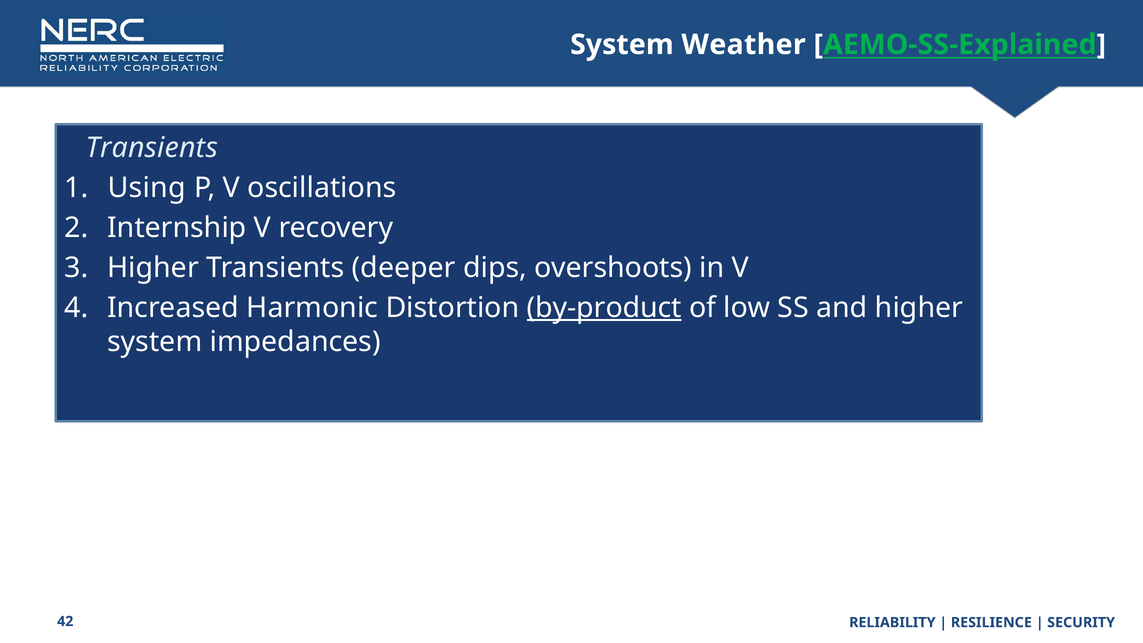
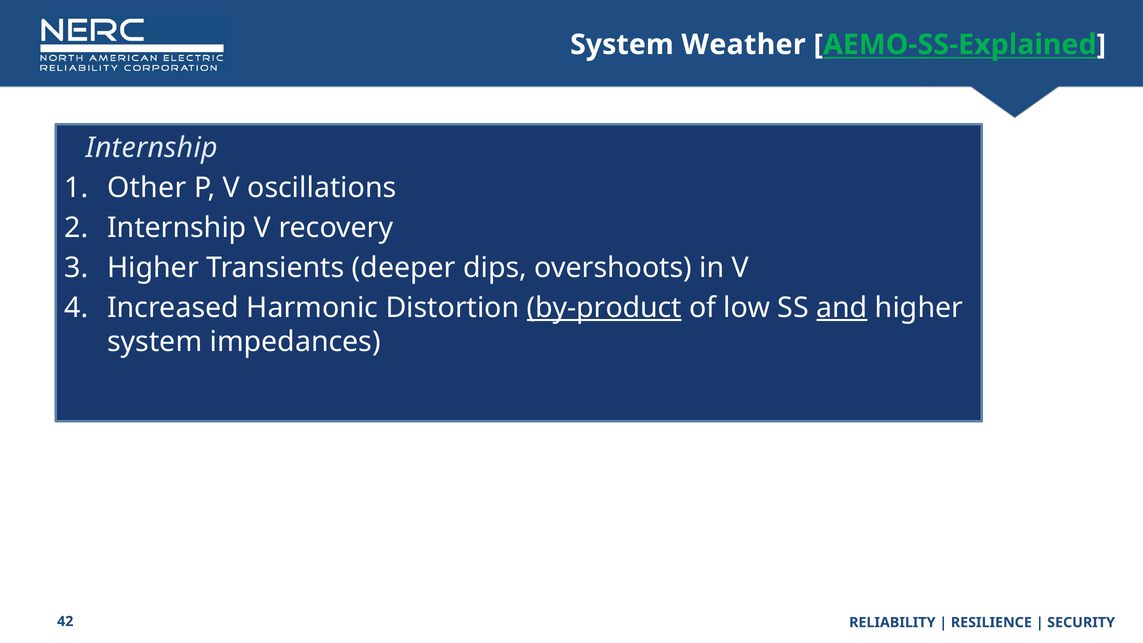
Transients at (152, 148): Transients -> Internship
Using: Using -> Other
and underline: none -> present
